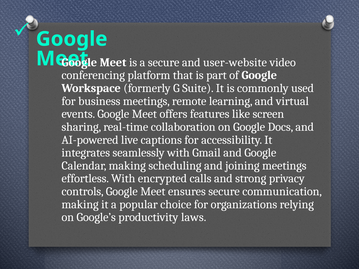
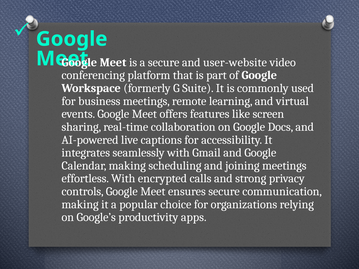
laws: laws -> apps
